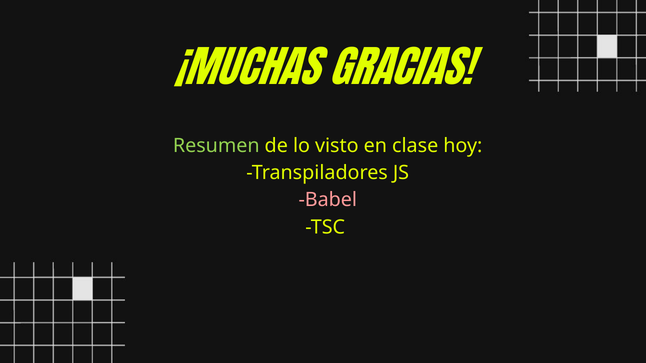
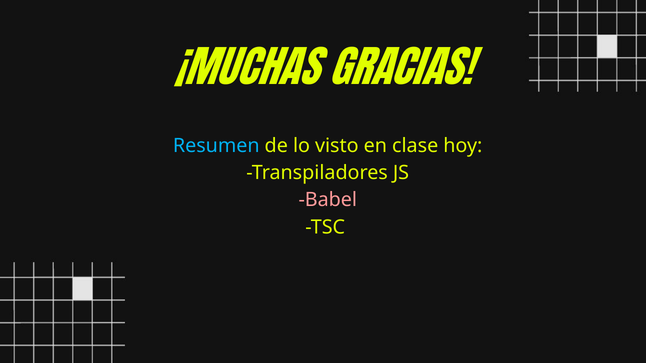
Resumen colour: light green -> light blue
